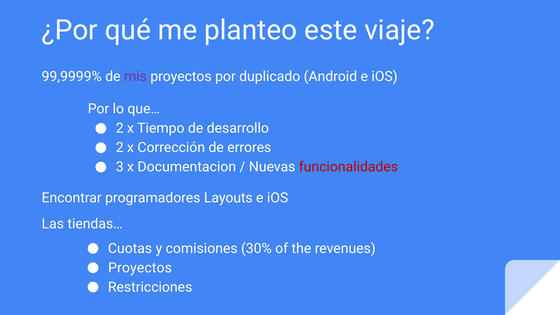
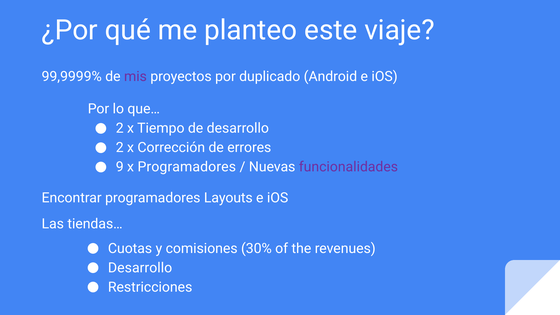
3: 3 -> 9
x Documentacion: Documentacion -> Programadores
funcionalidades colour: red -> purple
Proyectos at (140, 268): Proyectos -> Desarrollo
